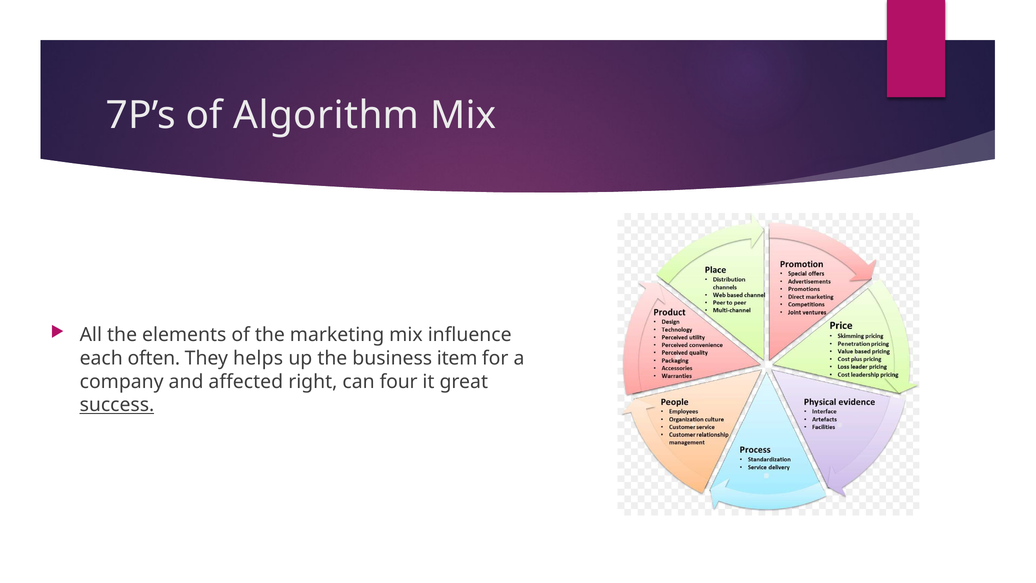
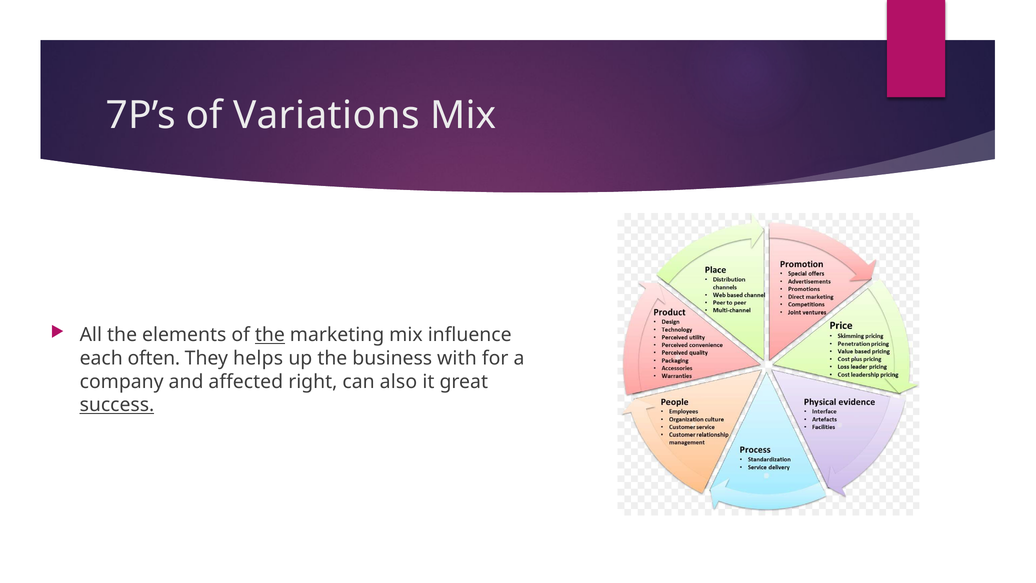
Algorithm: Algorithm -> Variations
the at (270, 335) underline: none -> present
item: item -> with
four: four -> also
